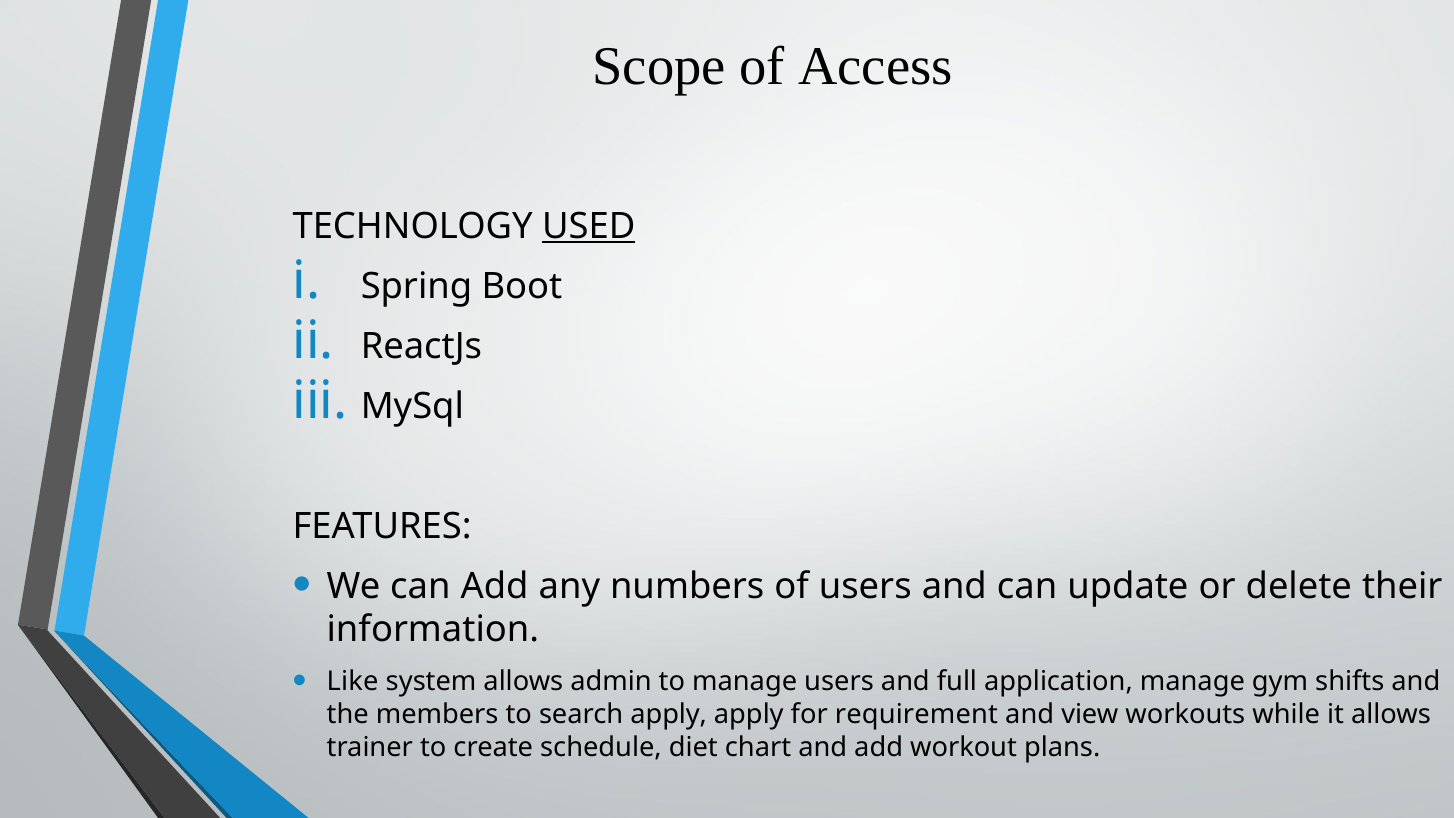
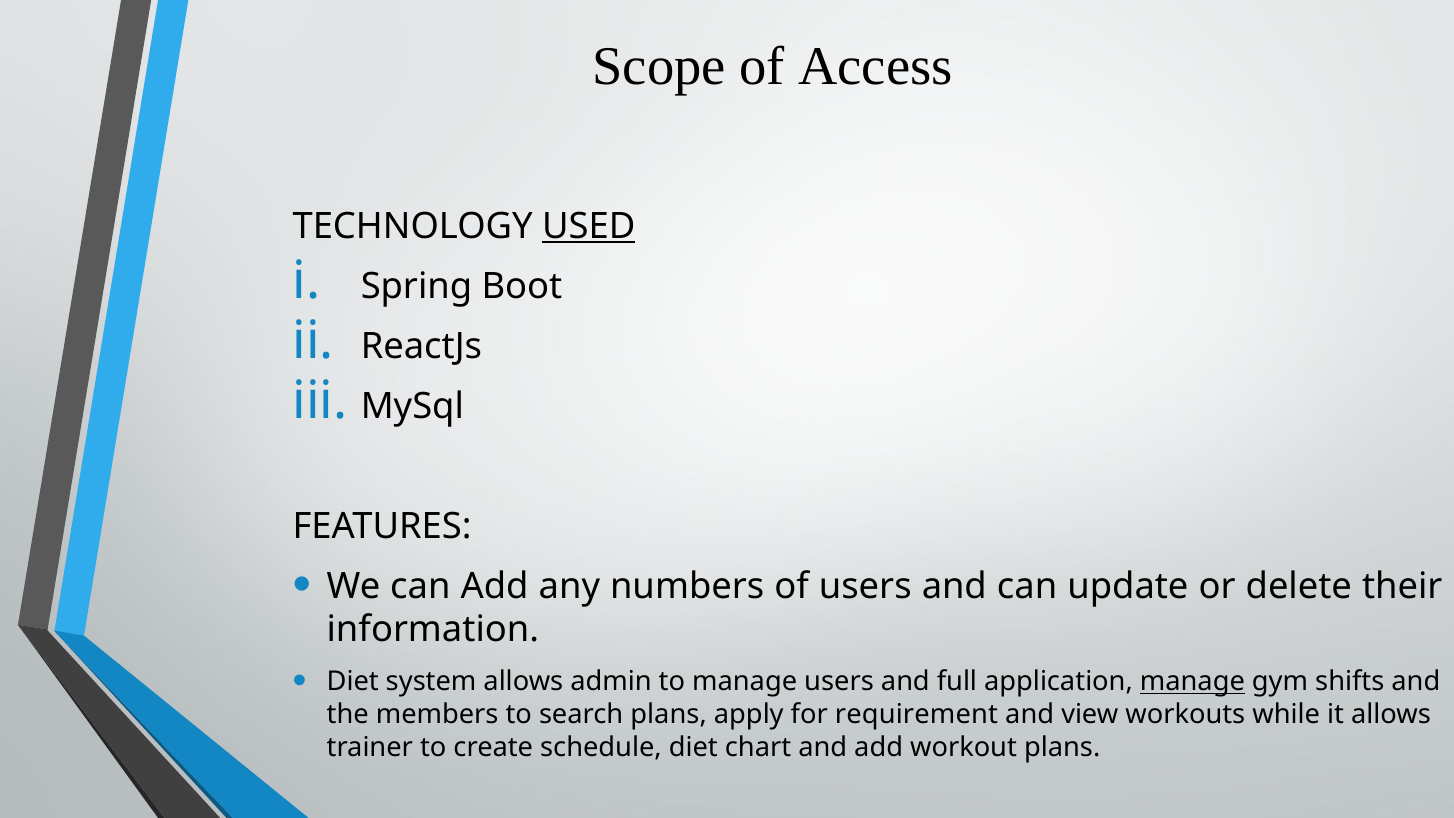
Like at (353, 682): Like -> Diet
manage at (1192, 682) underline: none -> present
search apply: apply -> plans
